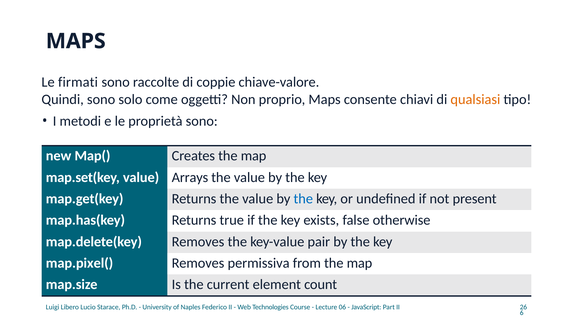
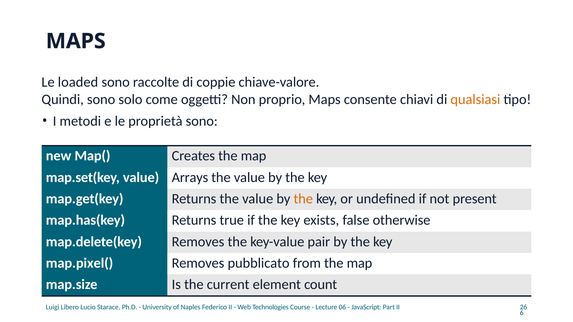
firmati: firmati -> loaded
the at (303, 199) colour: blue -> orange
permissiva: permissiva -> pubblicato
